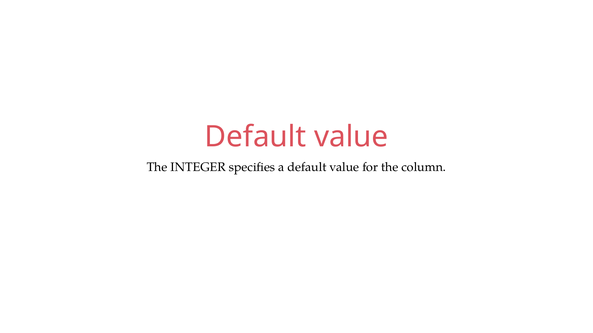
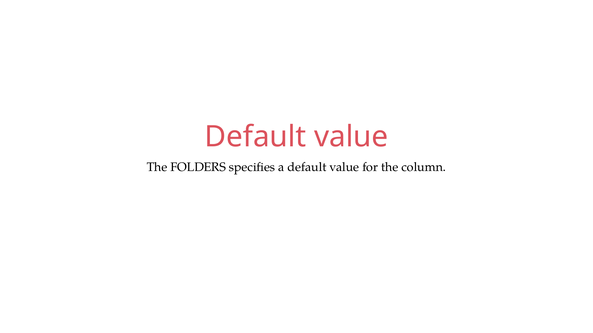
INTEGER: INTEGER -> FOLDERS
